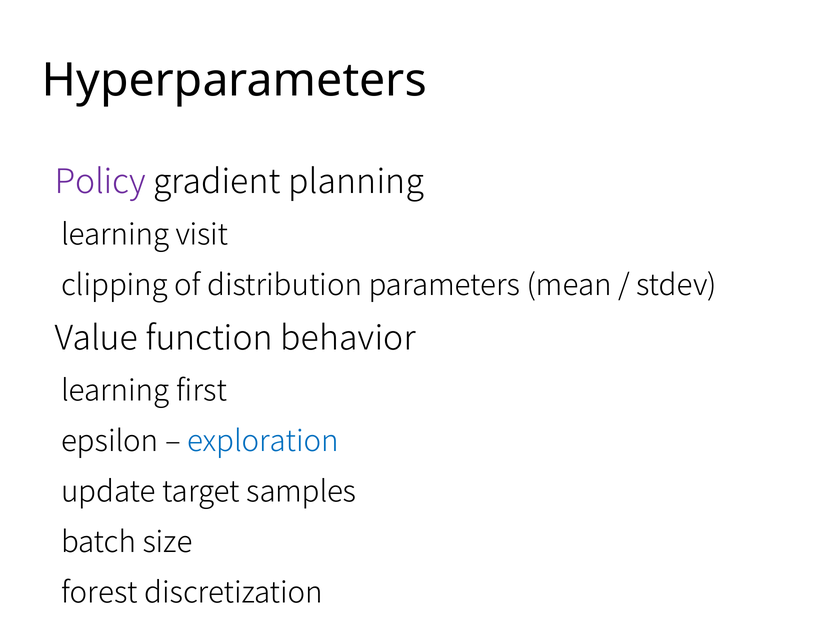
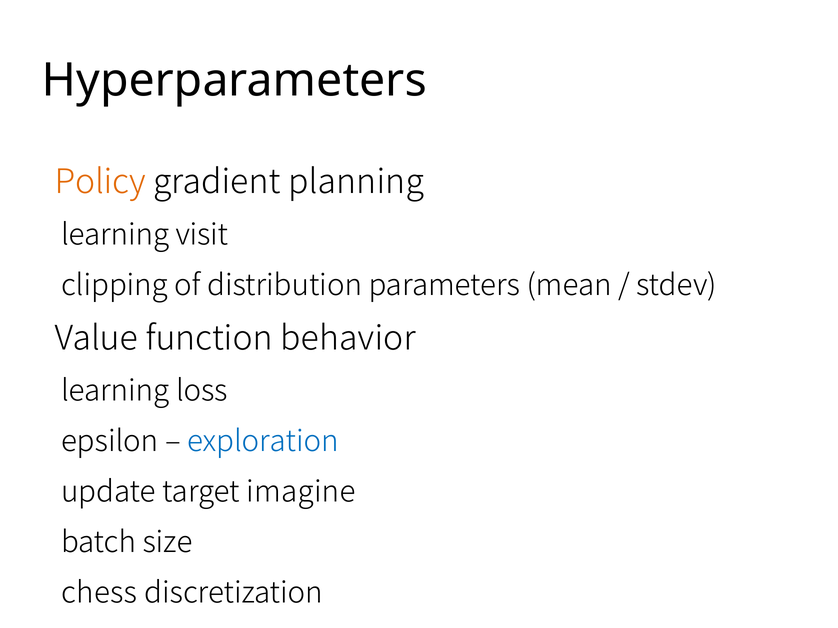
Policy colour: purple -> orange
first: first -> loss
samples: samples -> imagine
forest: forest -> chess
